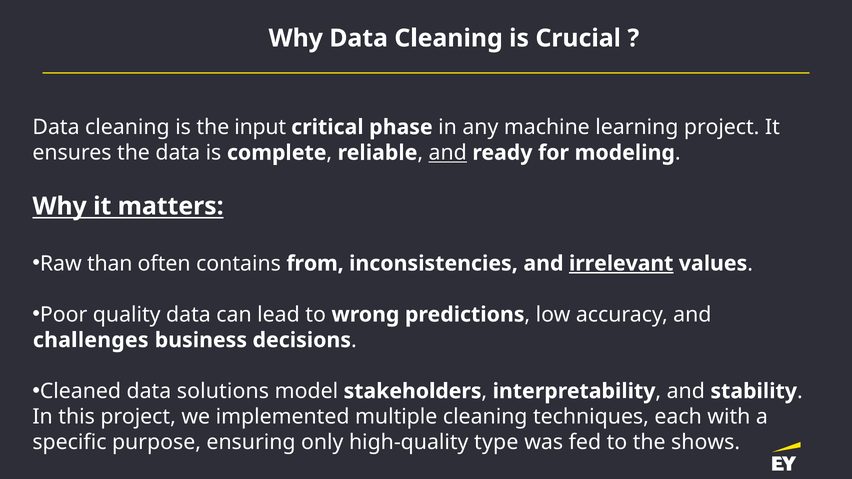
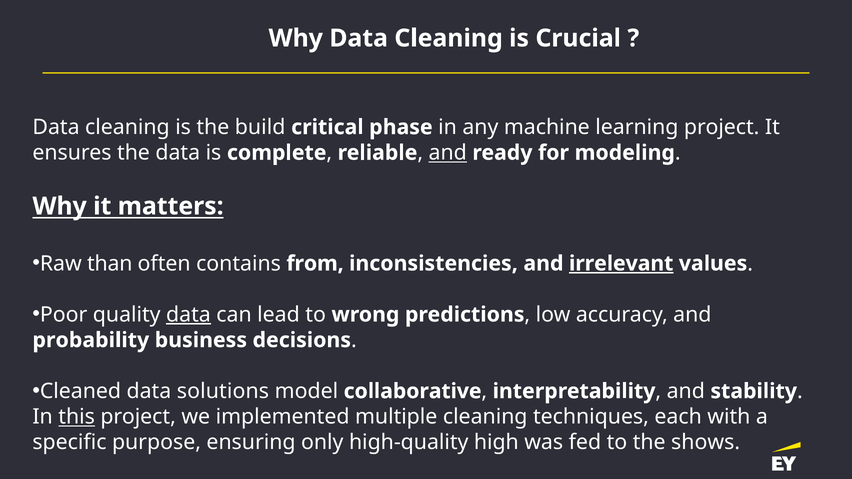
input: input -> build
data at (188, 315) underline: none -> present
challenges: challenges -> probability
stakeholders: stakeholders -> collaborative
this underline: none -> present
type: type -> high
